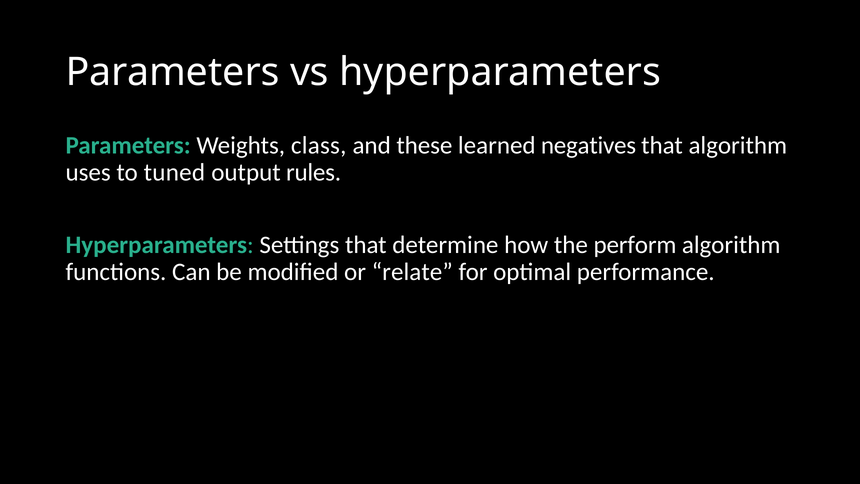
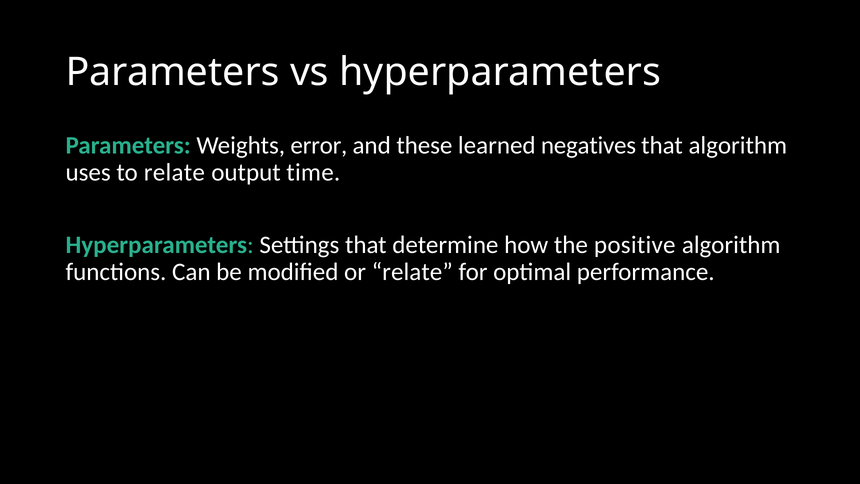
class: class -> error
to tuned: tuned -> relate
rules: rules -> time
perform: perform -> positive
